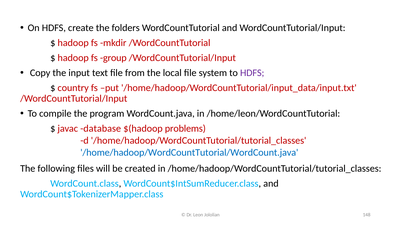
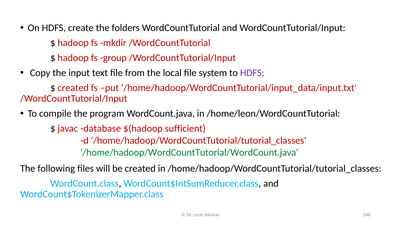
country at (73, 88): country -> created
problems: problems -> sufficient
/home/hadoop/WordCountTutorial/WordCount.java colour: blue -> green
